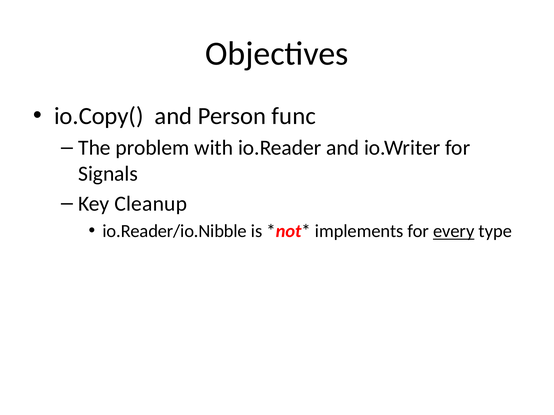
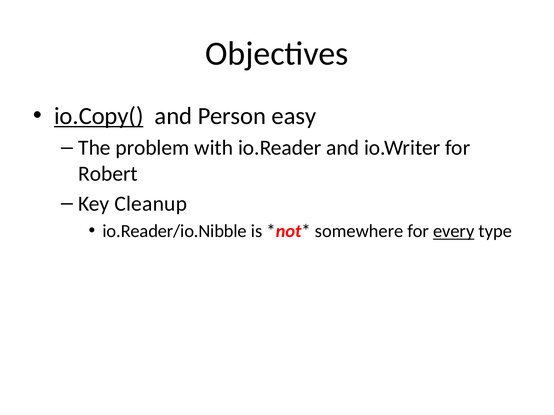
io.Copy( underline: none -> present
func: func -> easy
Signals: Signals -> Robert
implements: implements -> somewhere
